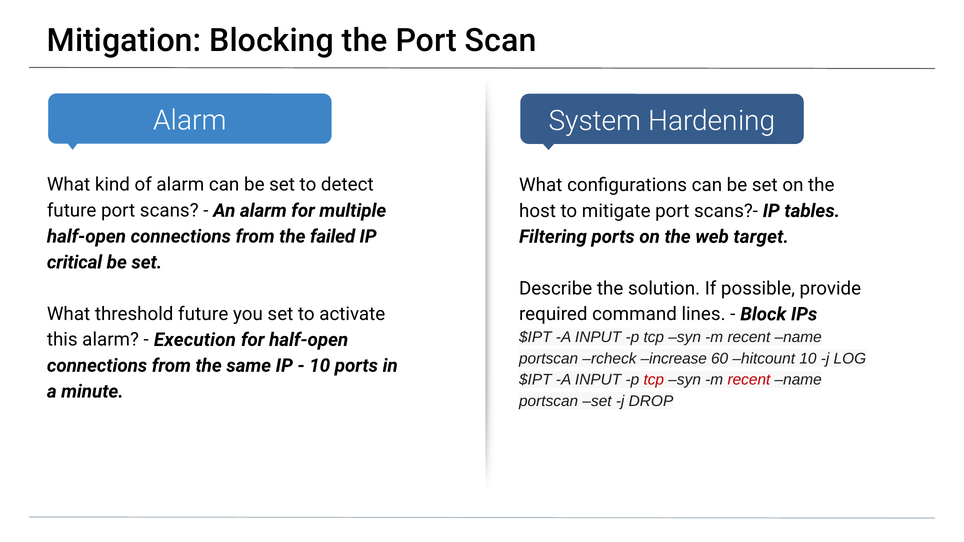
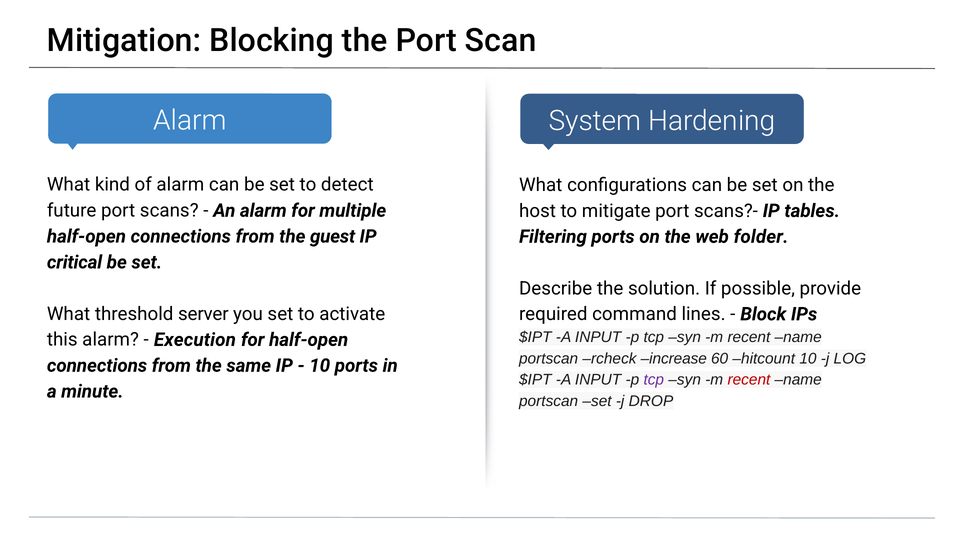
failed: failed -> guest
target: target -> folder
threshold future: future -> server
tcp at (654, 380) colour: red -> purple
